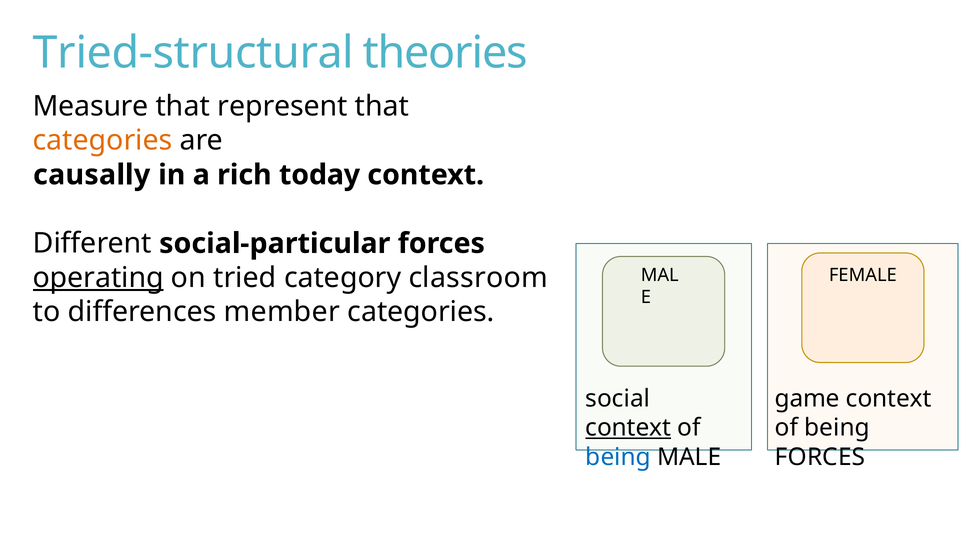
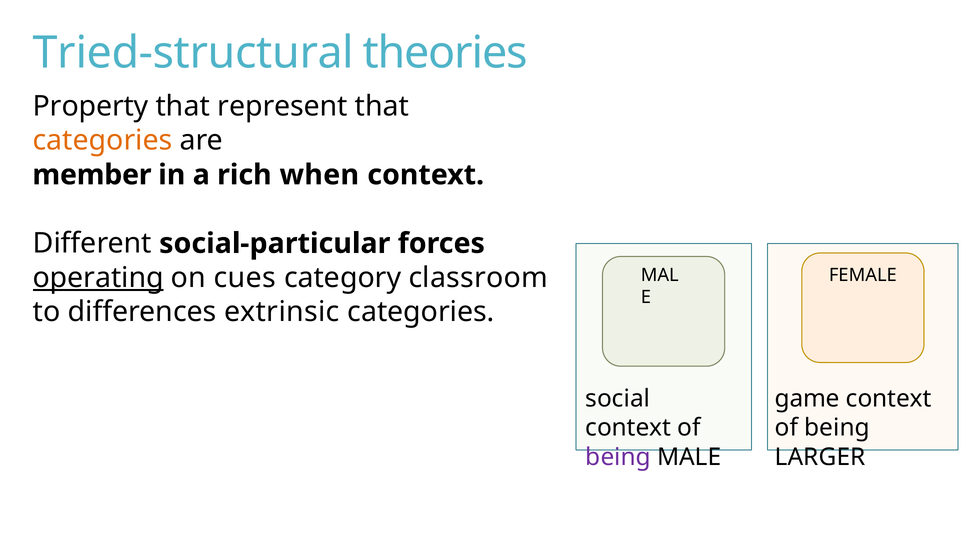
Measure: Measure -> Property
causally: causally -> member
today: today -> when
tried: tried -> cues
member: member -> extrinsic
context at (628, 428) underline: present -> none
being at (618, 457) colour: blue -> purple
FORCES at (820, 457): FORCES -> LARGER
